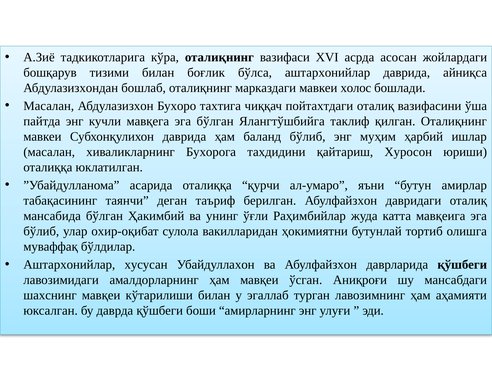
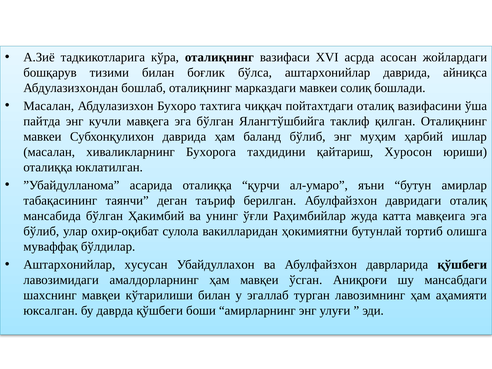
xолос: xолос -> солиқ
